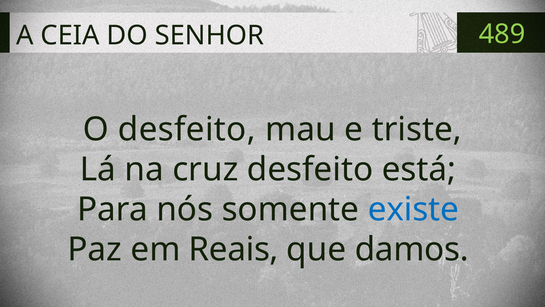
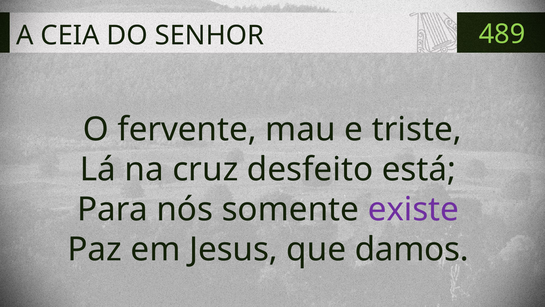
O desfeito: desfeito -> fervente
existe colour: blue -> purple
Reais: Reais -> Jesus
